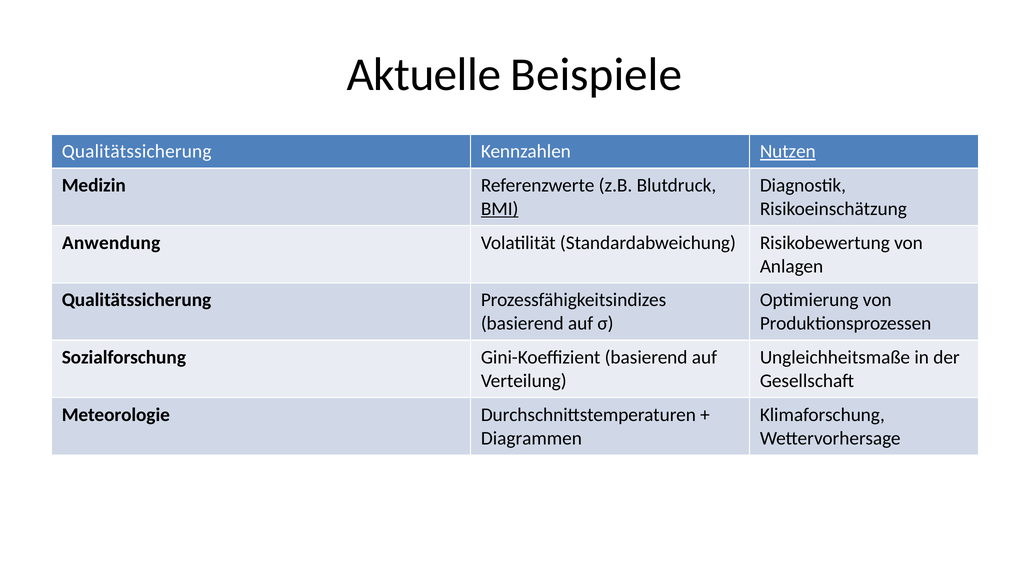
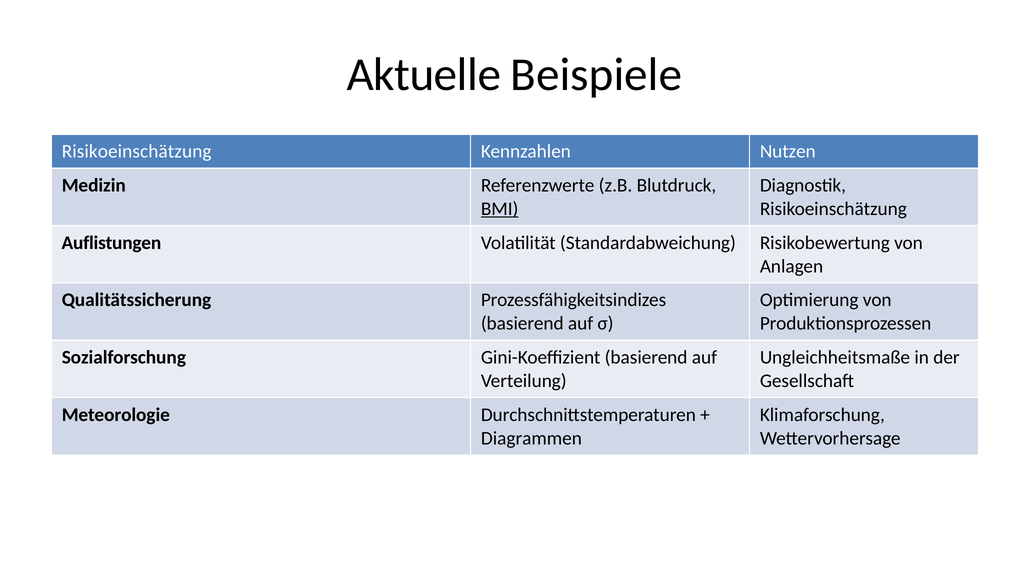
Qualitätssicherung at (137, 152): Qualitätssicherung -> Risikoeinschätzung
Nutzen underline: present -> none
Anwendung: Anwendung -> Auflistungen
